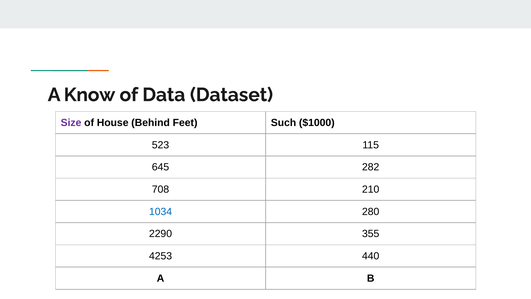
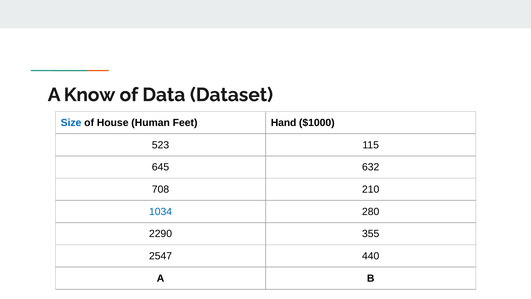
Size colour: purple -> blue
Behind: Behind -> Human
Such: Such -> Hand
282: 282 -> 632
4253: 4253 -> 2547
